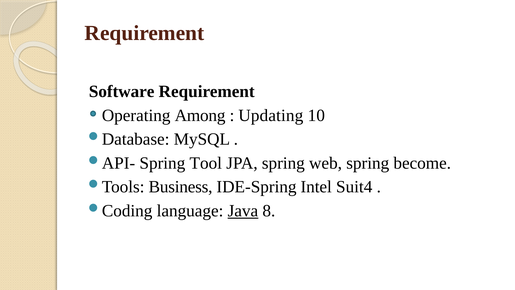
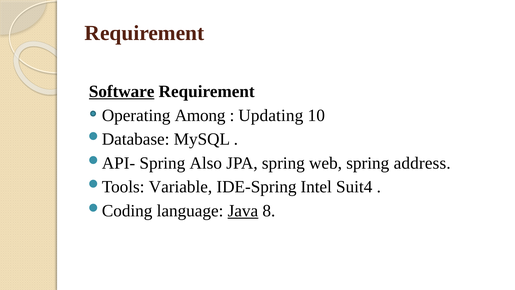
Software underline: none -> present
Tool: Tool -> Also
become: become -> address
Business: Business -> Variable
